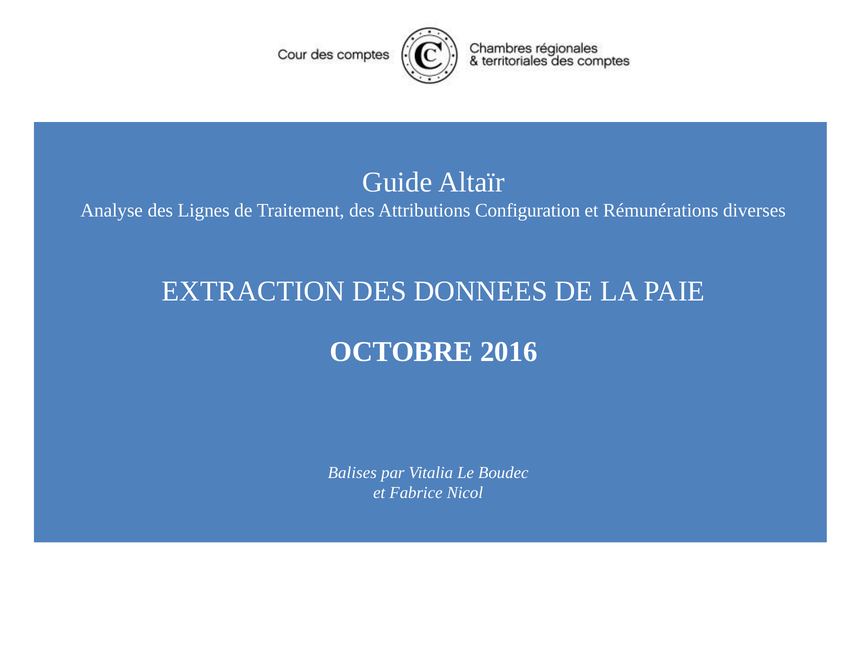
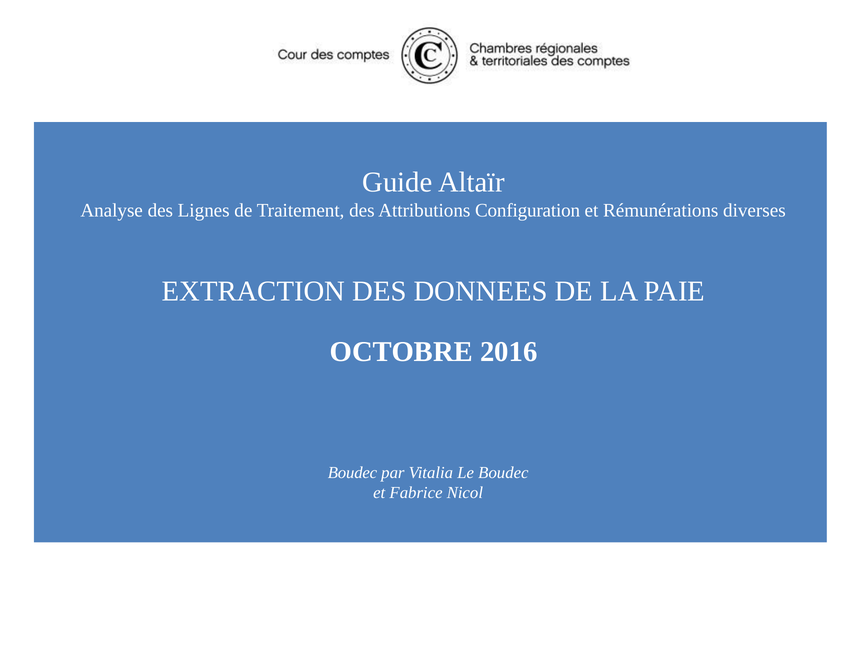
Balises at (352, 473): Balises -> Boudec
